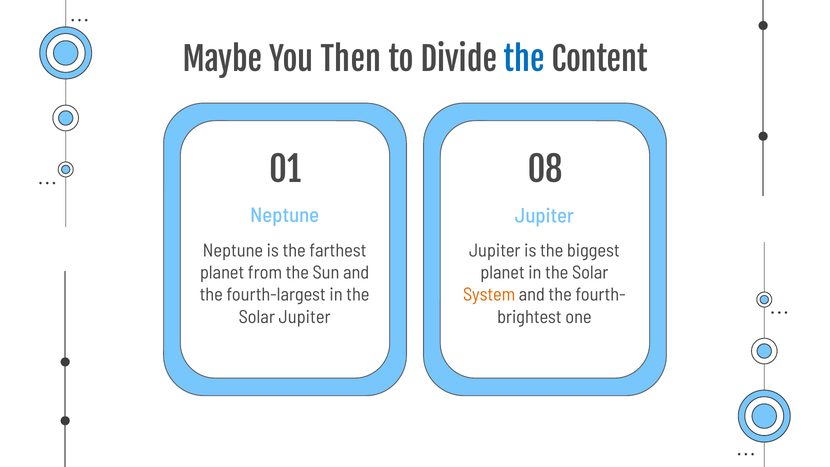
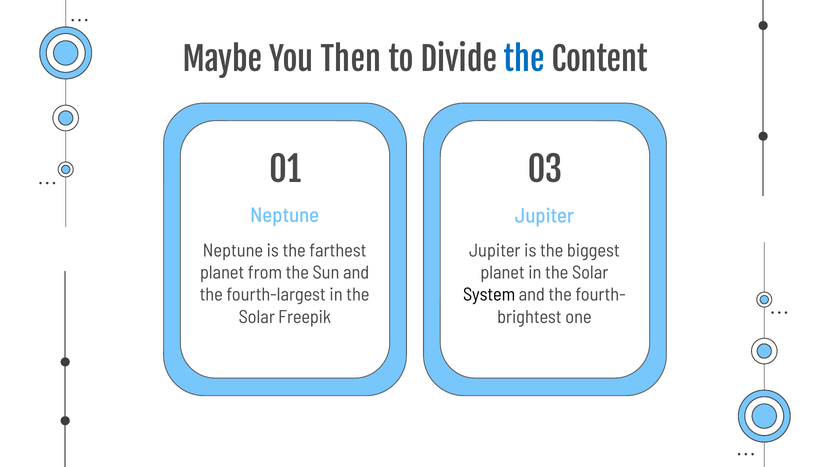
08: 08 -> 03
System colour: orange -> black
Solar Jupiter: Jupiter -> Freepik
